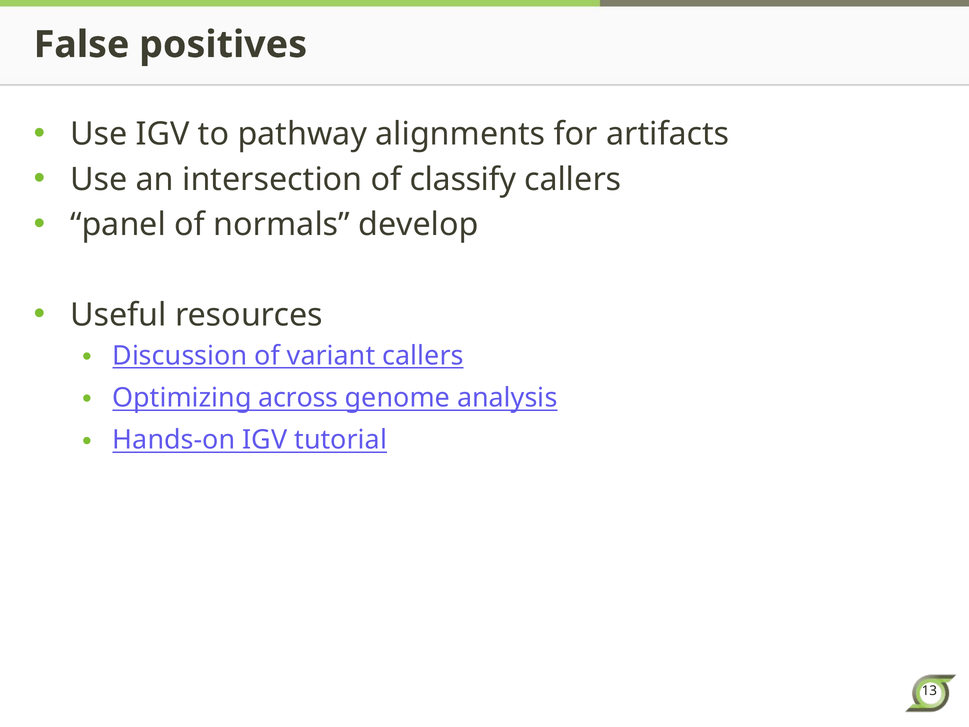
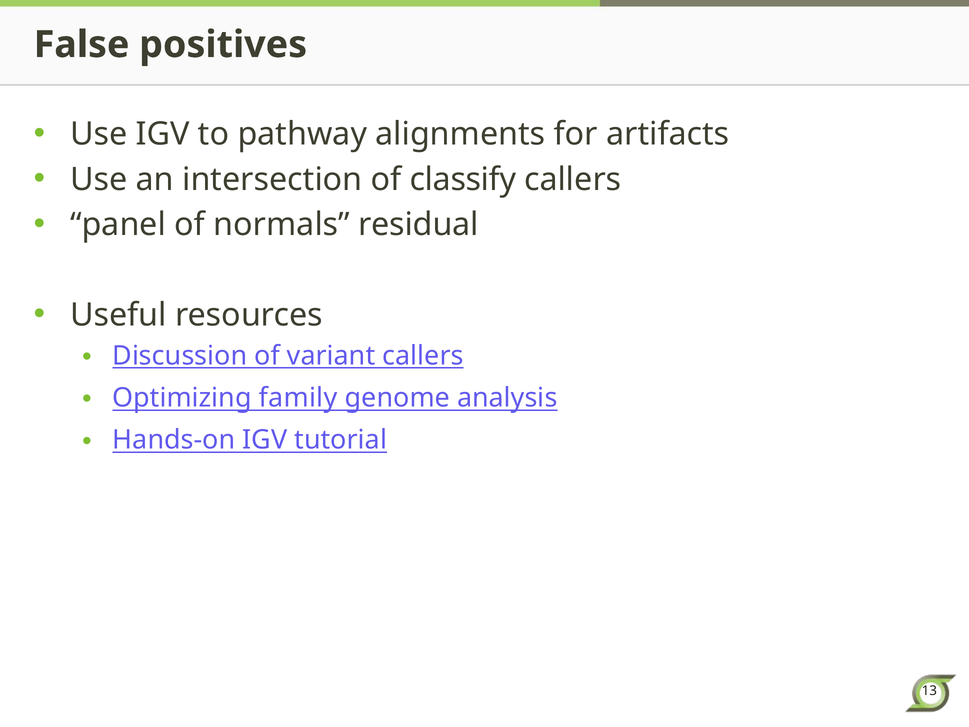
develop: develop -> residual
across: across -> family
